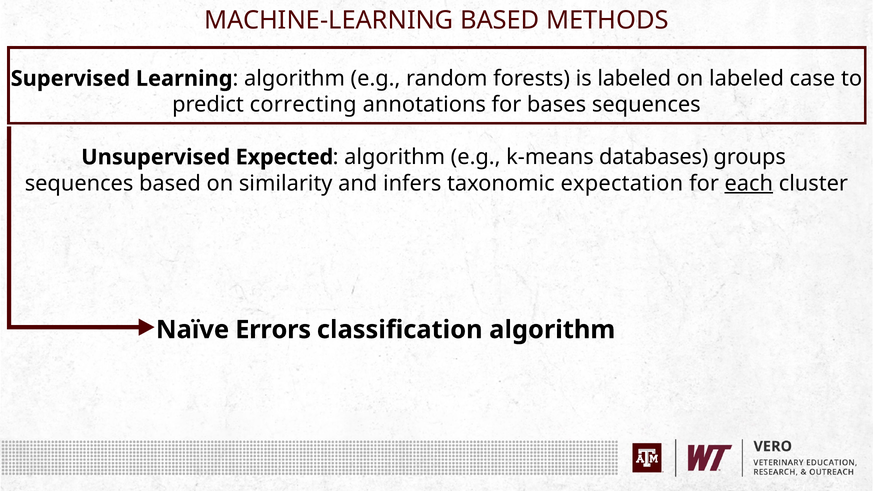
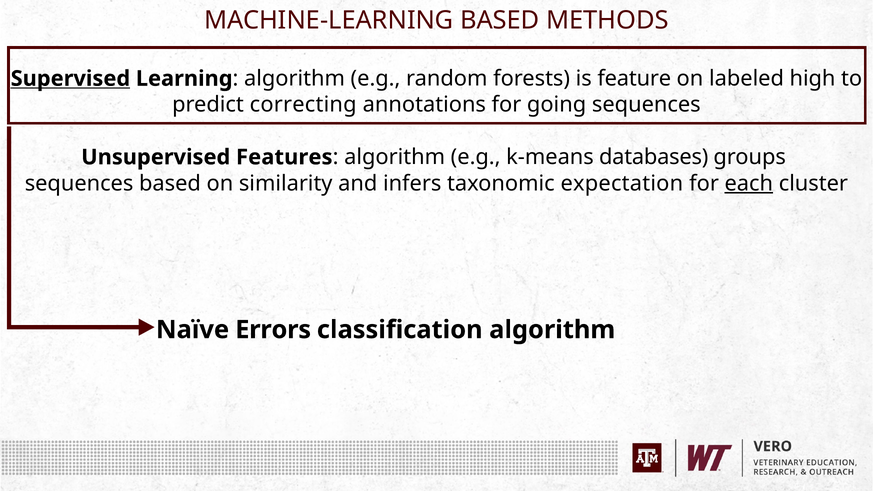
Supervised underline: none -> present
is labeled: labeled -> feature
case: case -> high
bases: bases -> going
Expected: Expected -> Features
